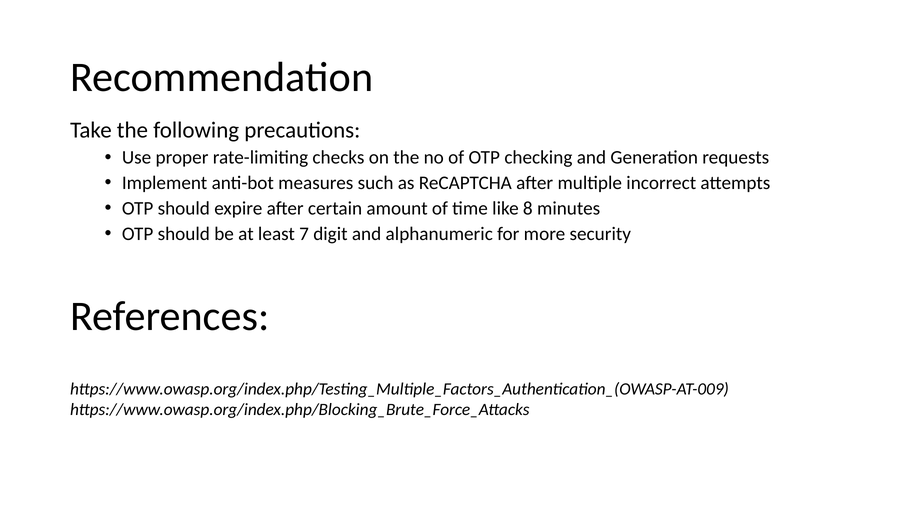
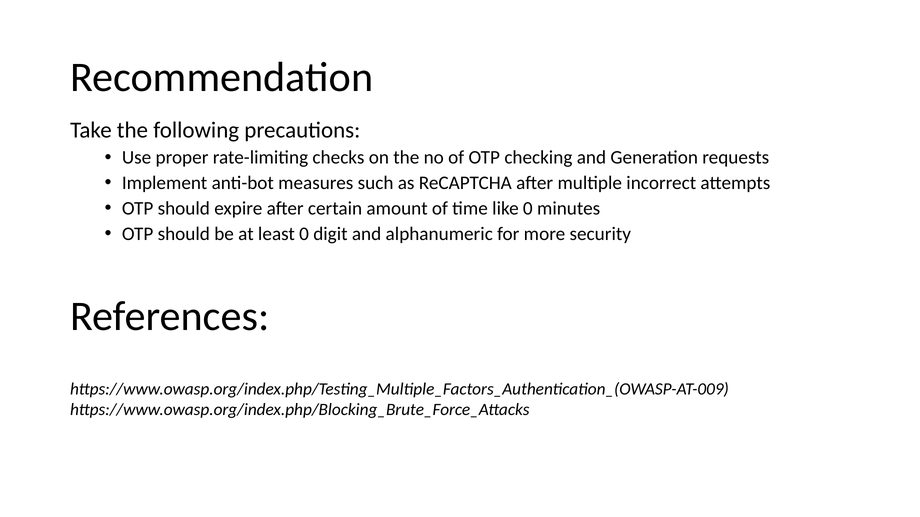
like 8: 8 -> 0
least 7: 7 -> 0
